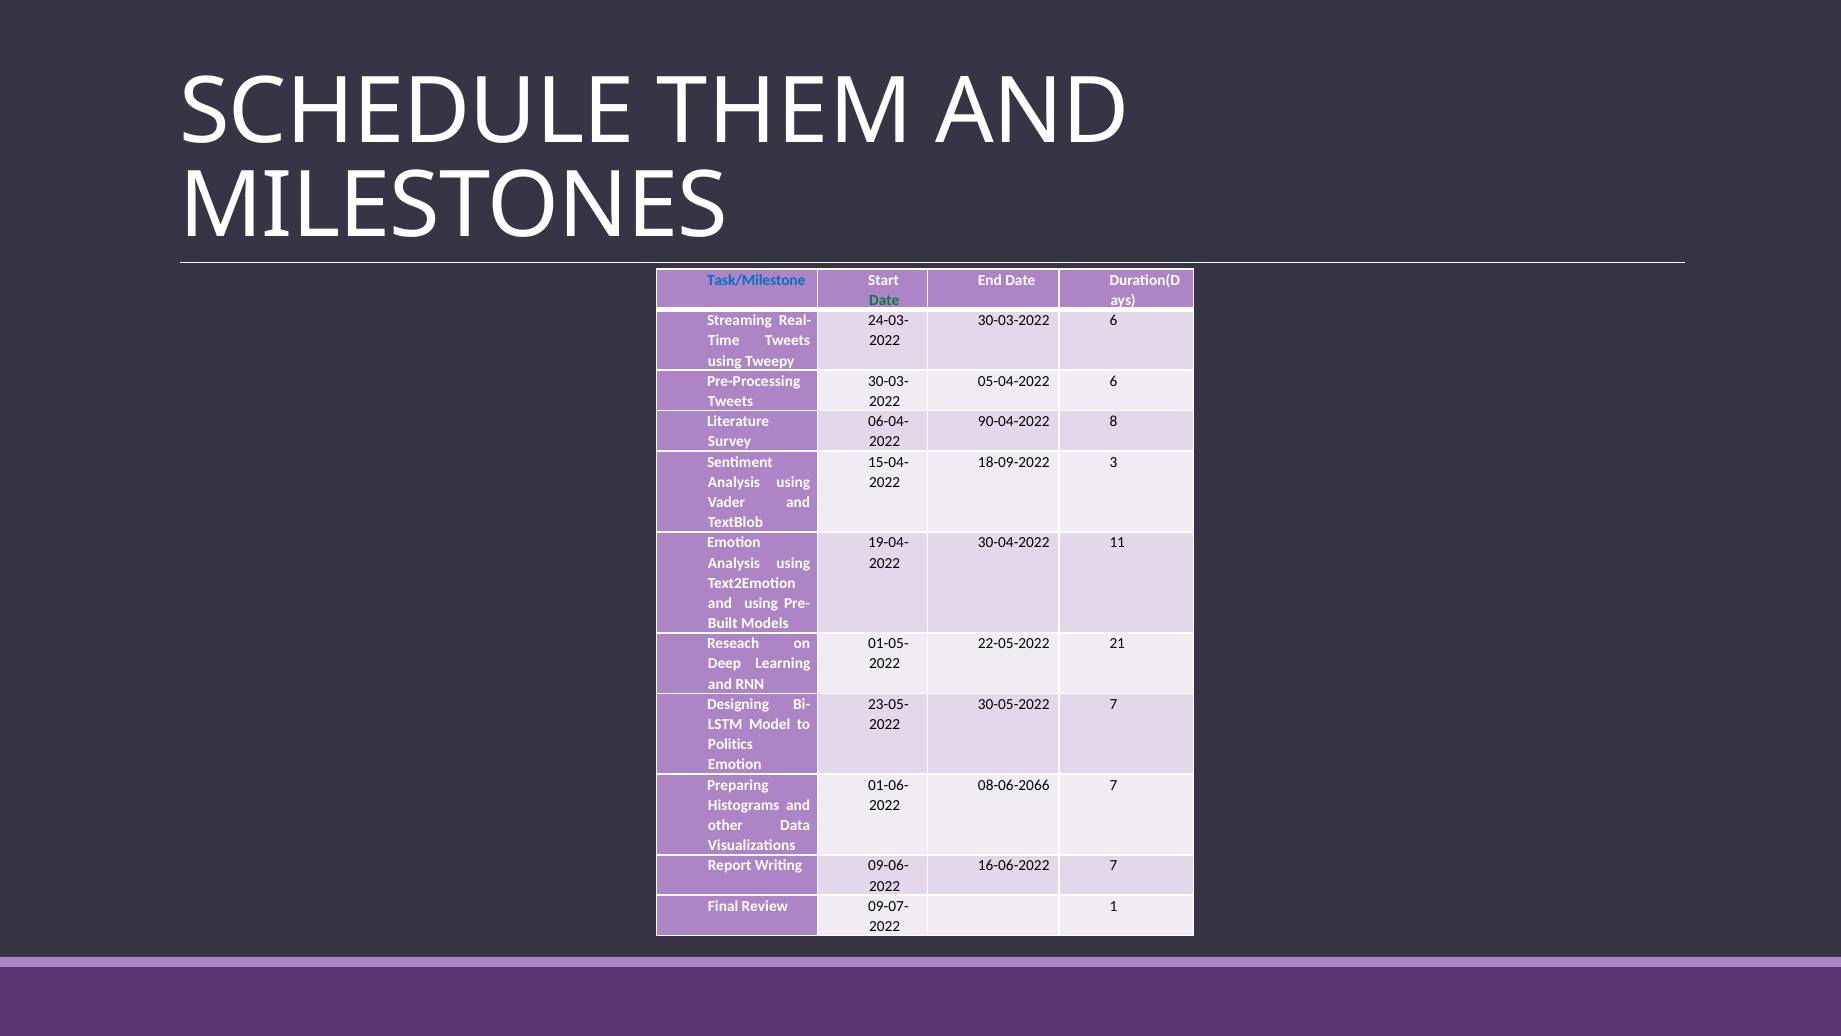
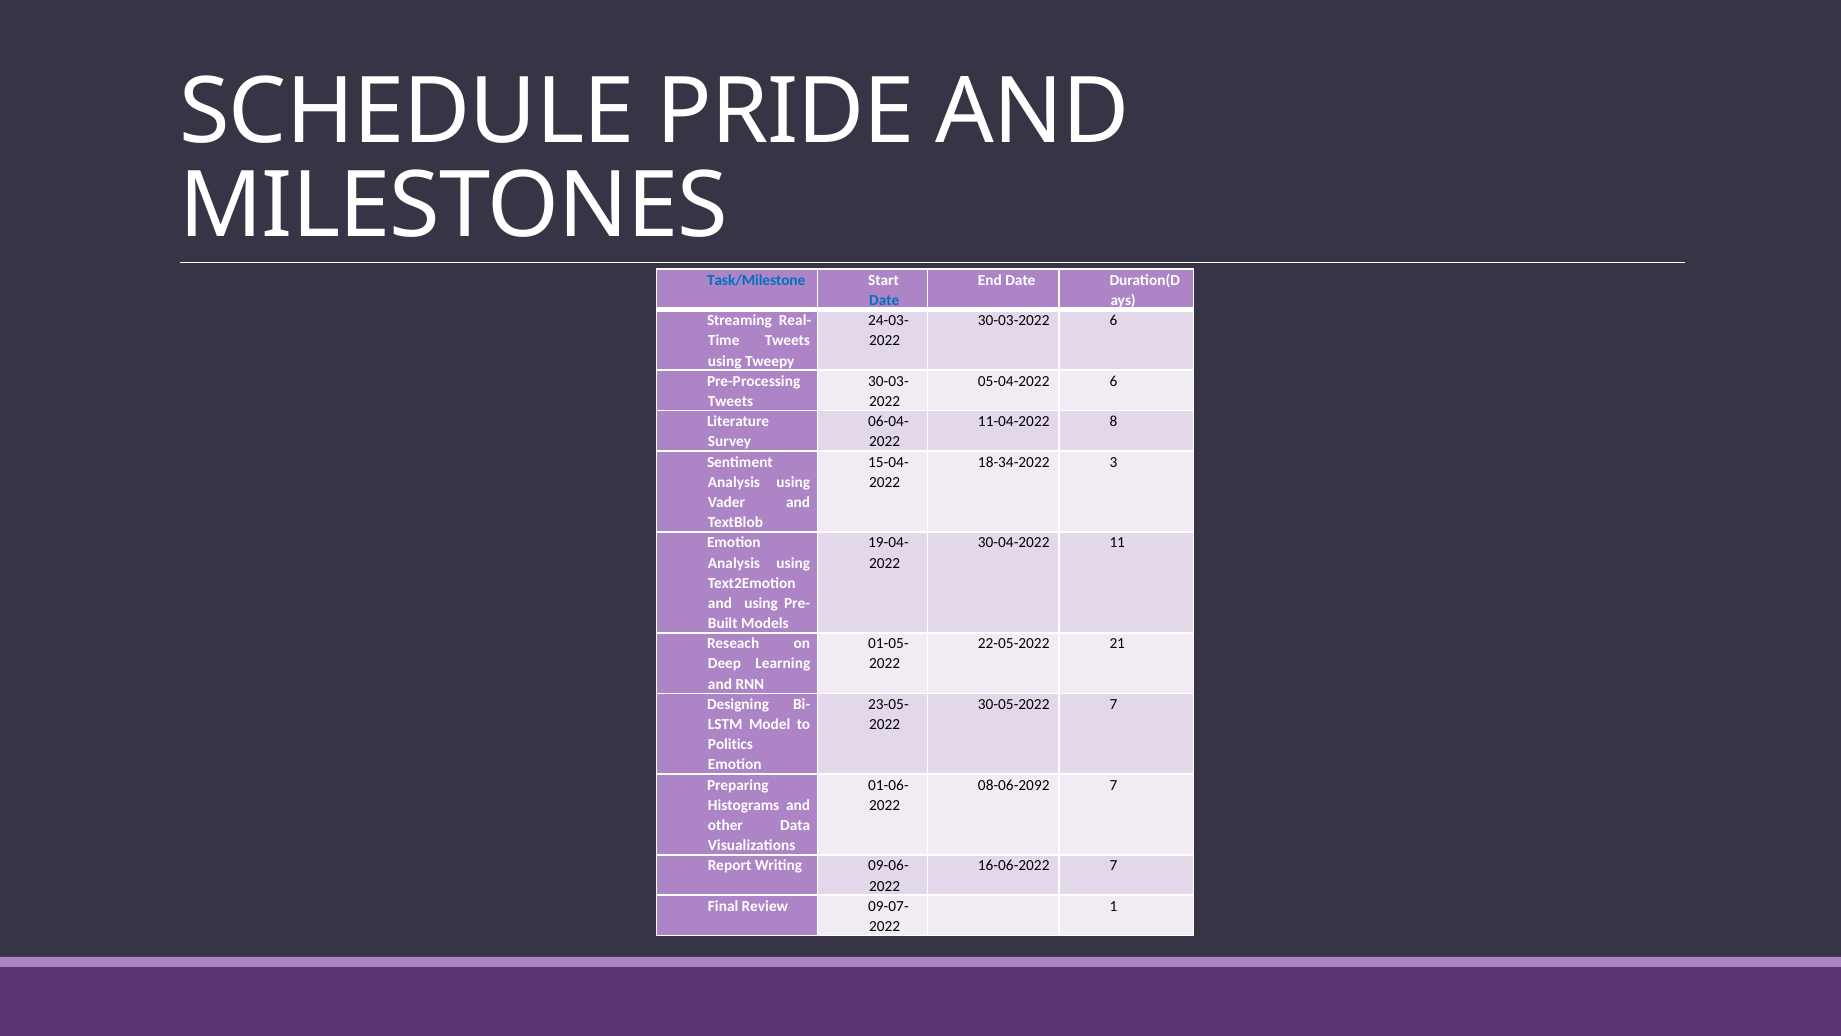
THEM: THEM -> PRIDE
Date at (884, 300) colour: green -> blue
90-04-2022: 90-04-2022 -> 11-04-2022
18-09-2022: 18-09-2022 -> 18-34-2022
08-06-2066: 08-06-2066 -> 08-06-2092
